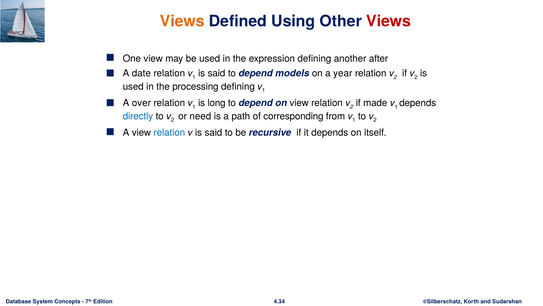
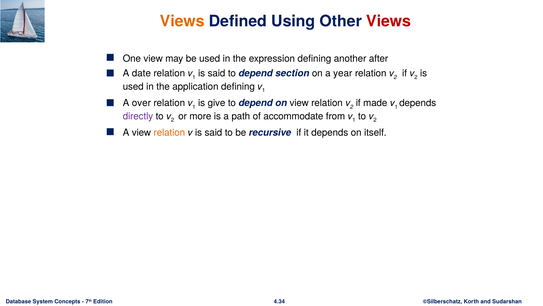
models: models -> section
processing: processing -> application
long: long -> give
directly colour: blue -> purple
need: need -> more
corresponding: corresponding -> accommodate
relation at (169, 133) colour: blue -> orange
